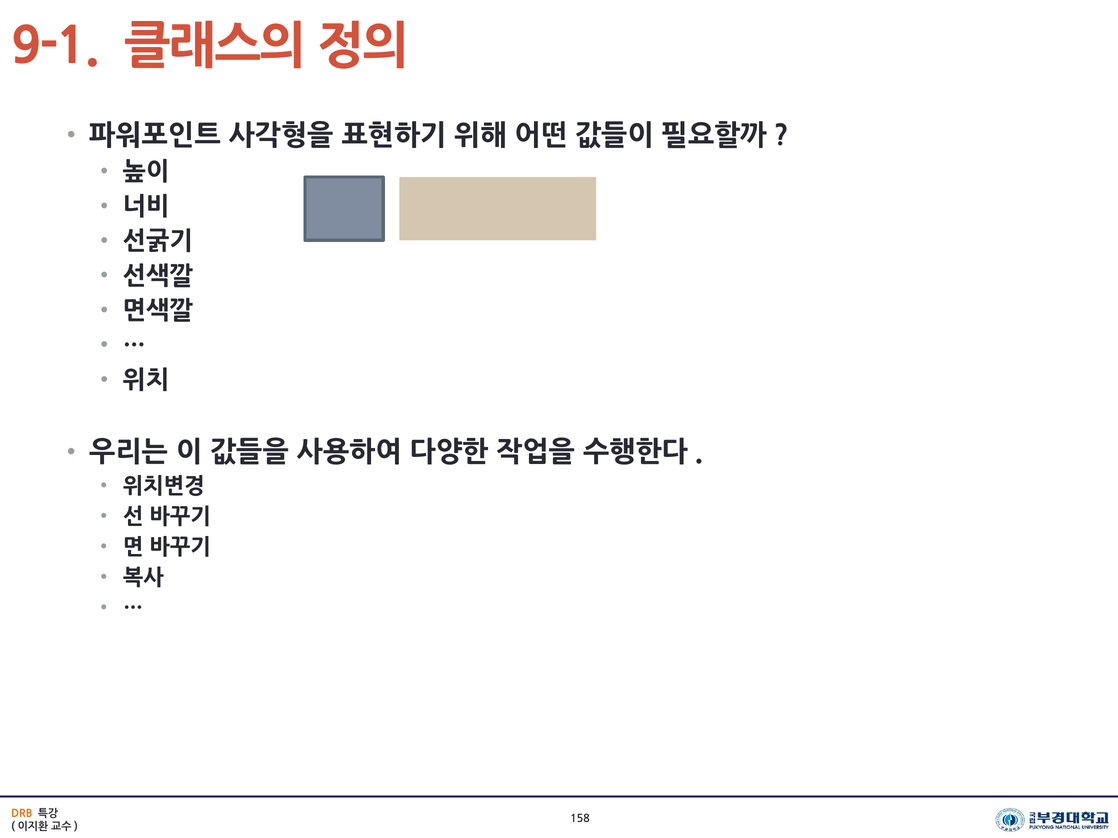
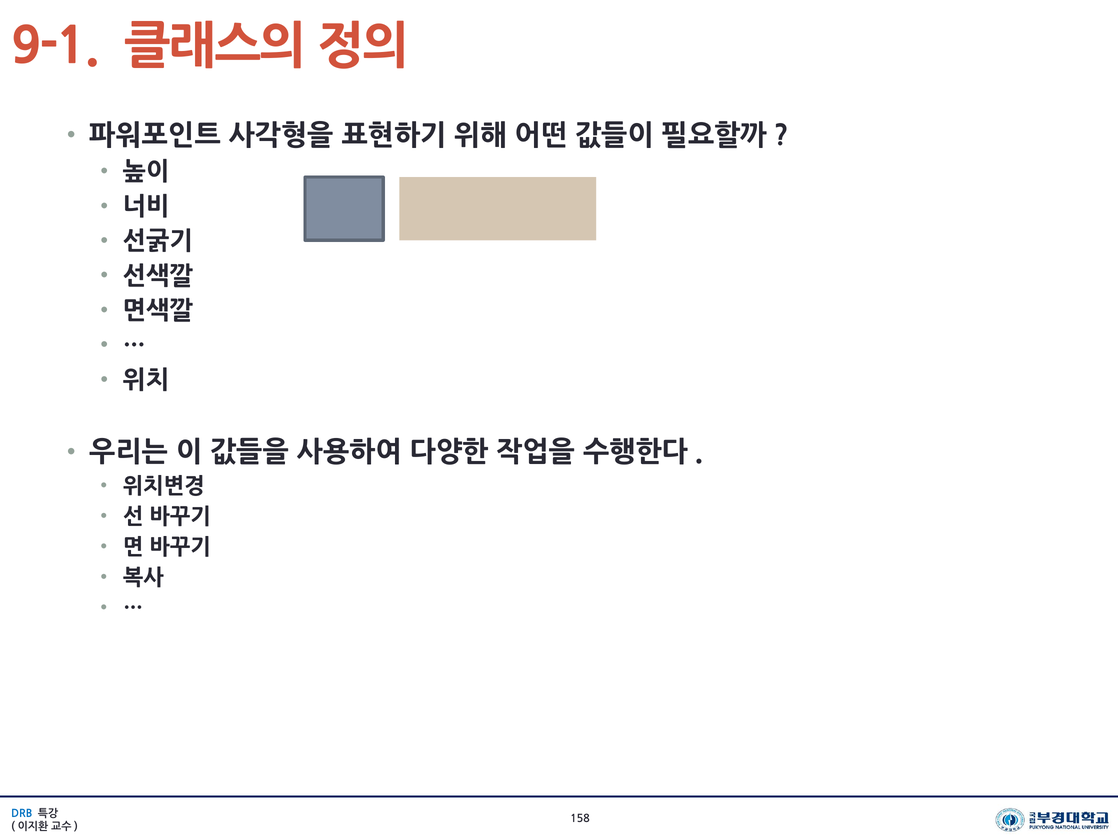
DRB colour: orange -> blue
